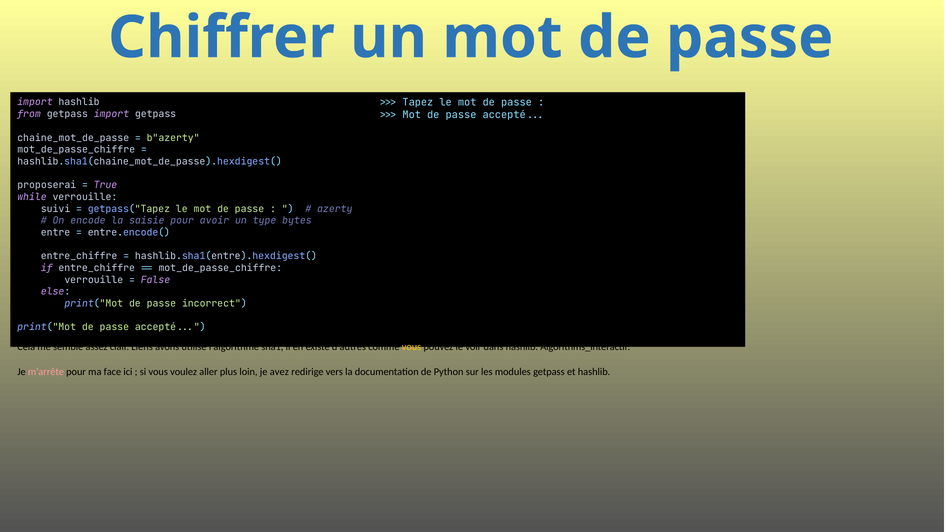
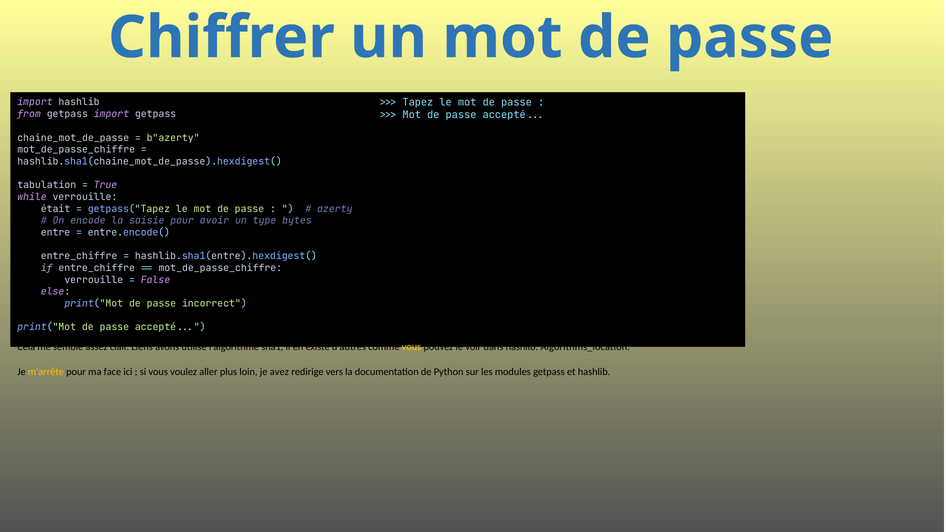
proposerai: proposerai -> tabulation
suivi: suivi -> était
Algorithms_interactif: Algorithms_interactif -> Algorithms_location
m'arrête colour: pink -> yellow
